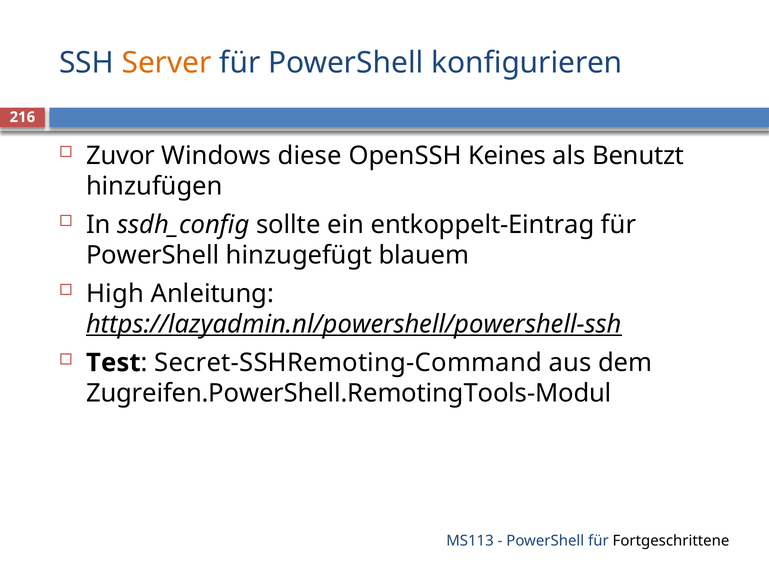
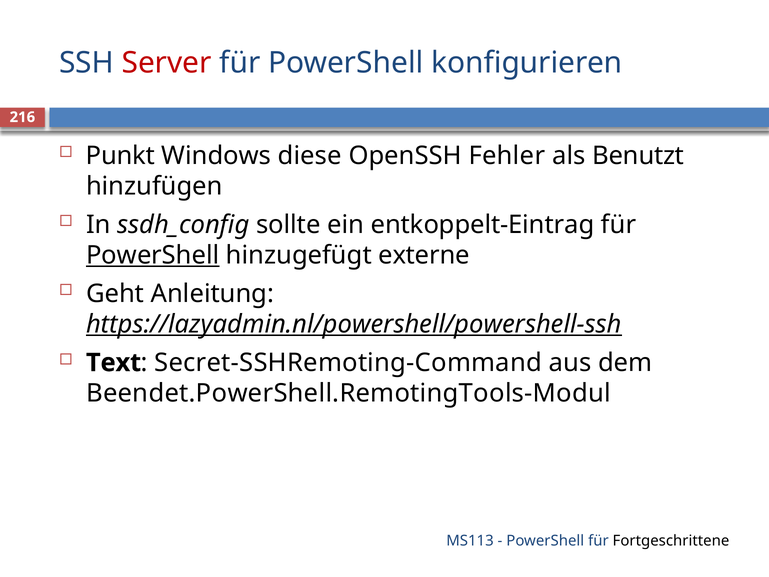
Server colour: orange -> red
Zuvor: Zuvor -> Punkt
Keines: Keines -> Fehler
PowerShell at (153, 255) underline: none -> present
blauem: blauem -> externe
High: High -> Geht
Test: Test -> Text
Zugreifen.PowerShell.RemotingTools-Modul: Zugreifen.PowerShell.RemotingTools-Modul -> Beendet.PowerShell.RemotingTools-Modul
